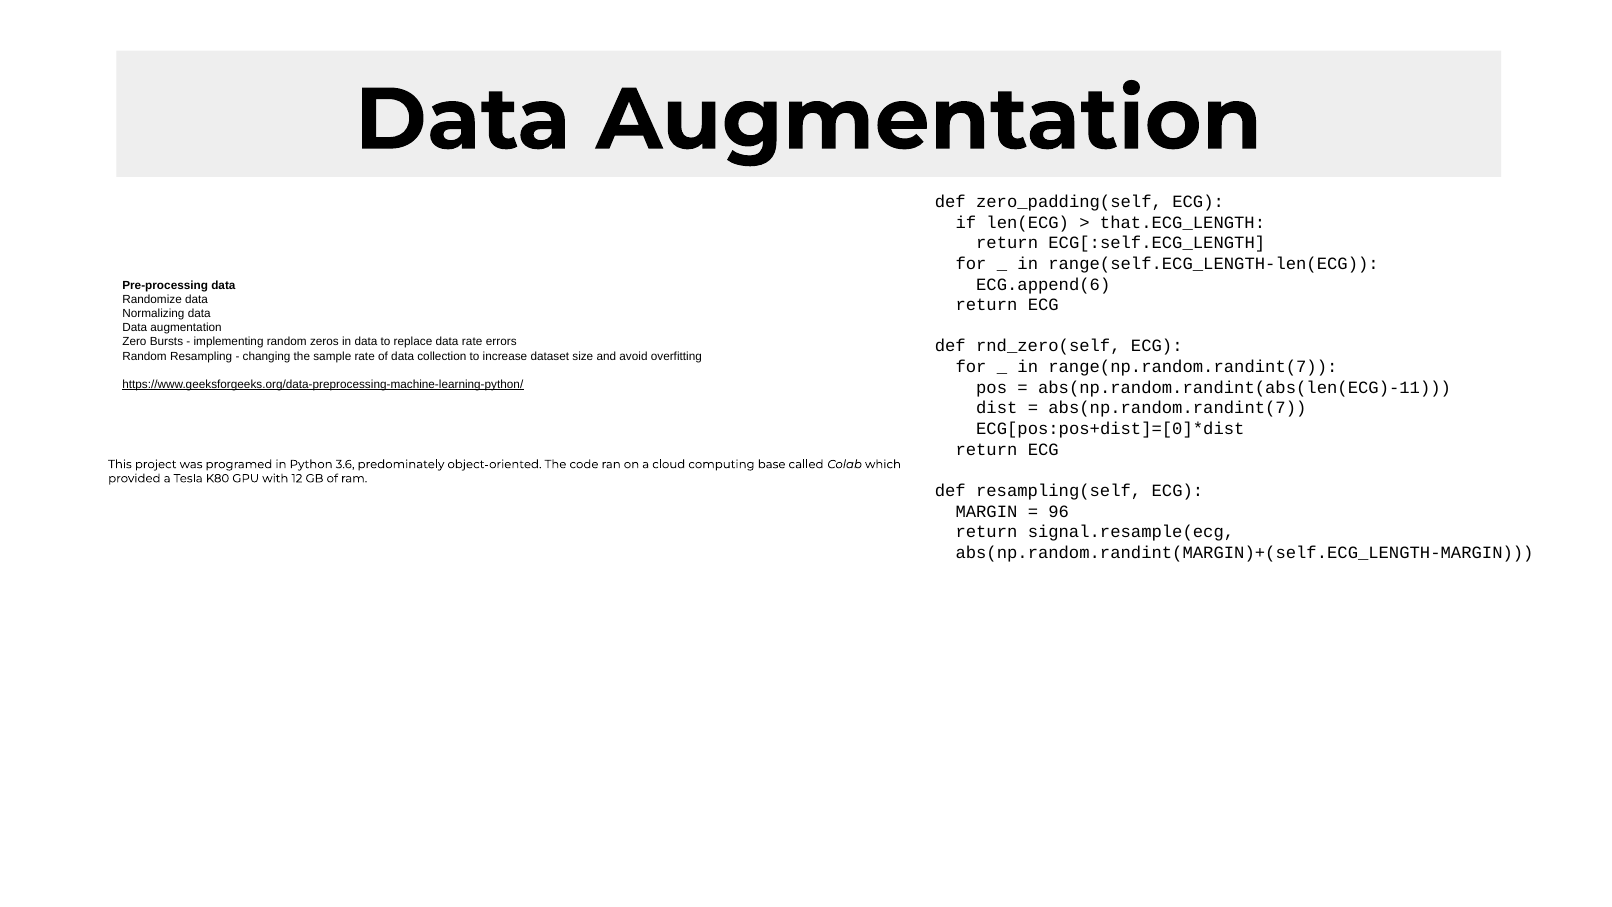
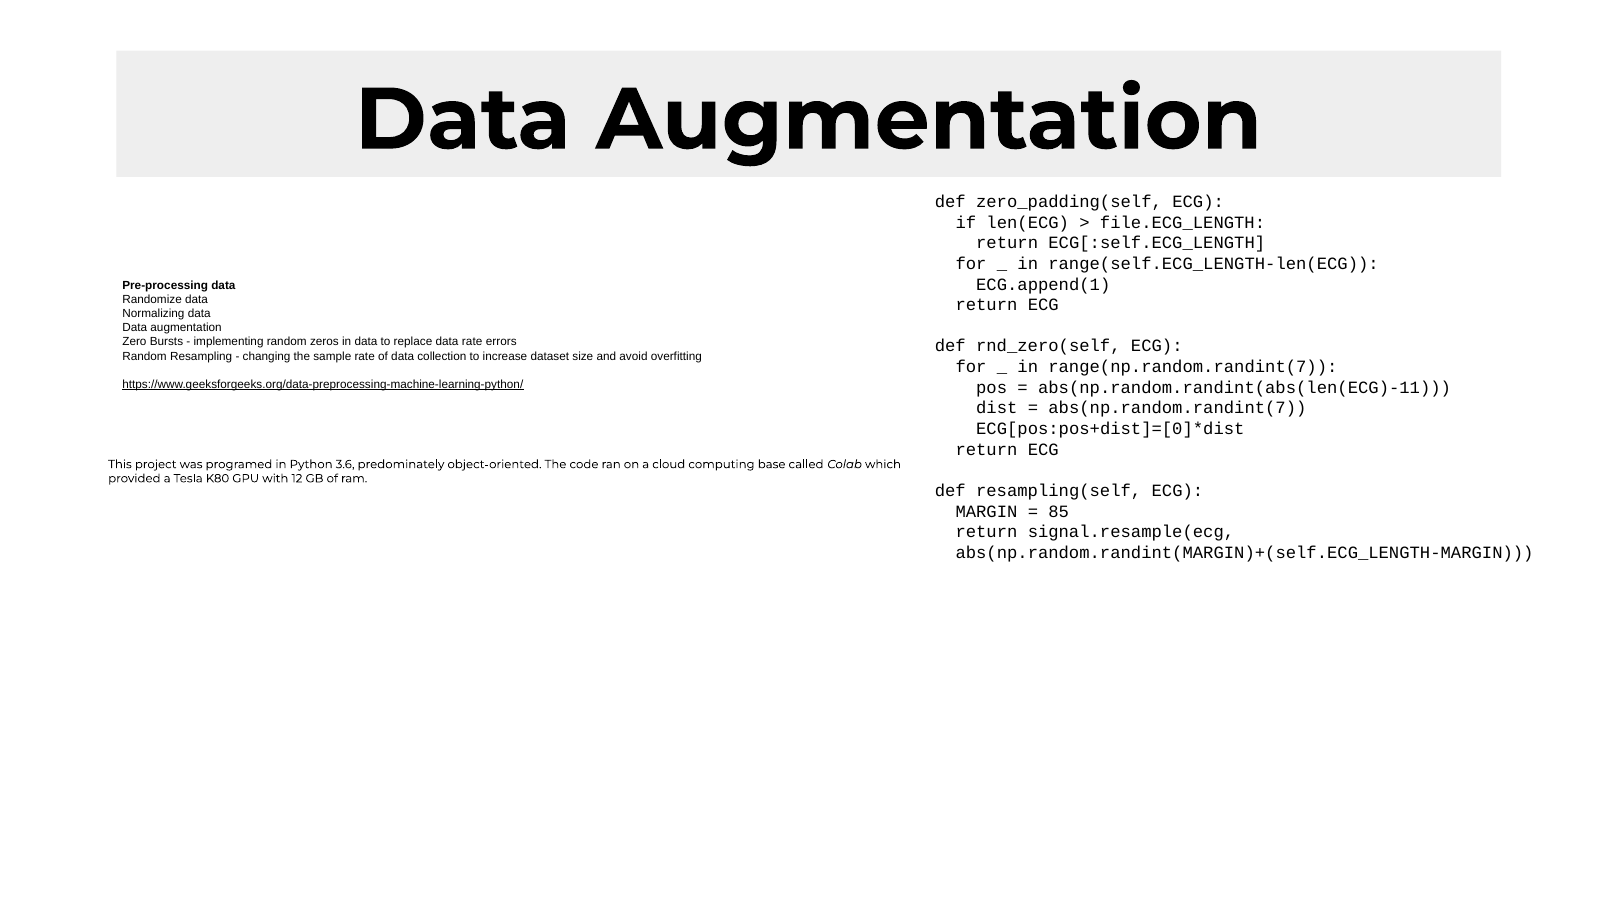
that.ECG_LENGTH: that.ECG_LENGTH -> file.ECG_LENGTH
ECG.append(6: ECG.append(6 -> ECG.append(1
96: 96 -> 85
